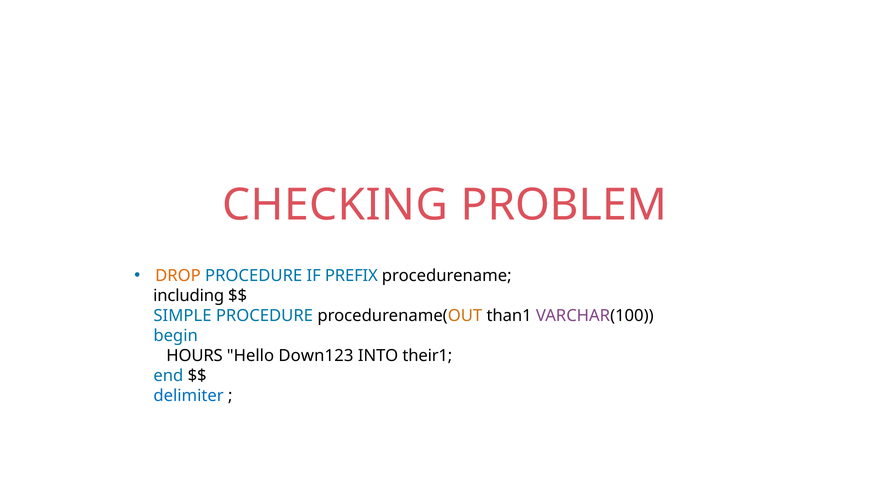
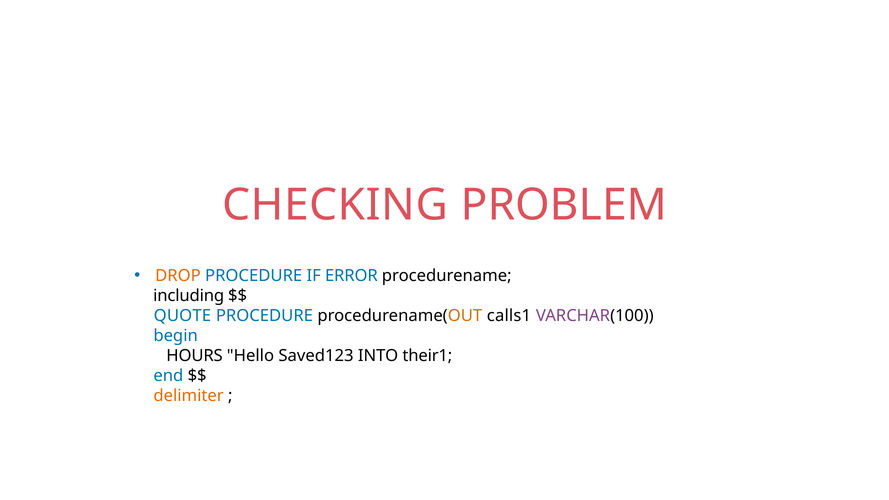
PREFIX: PREFIX -> ERROR
SIMPLE: SIMPLE -> QUOTE
than1: than1 -> calls1
Down123: Down123 -> Saved123
delimiter colour: blue -> orange
